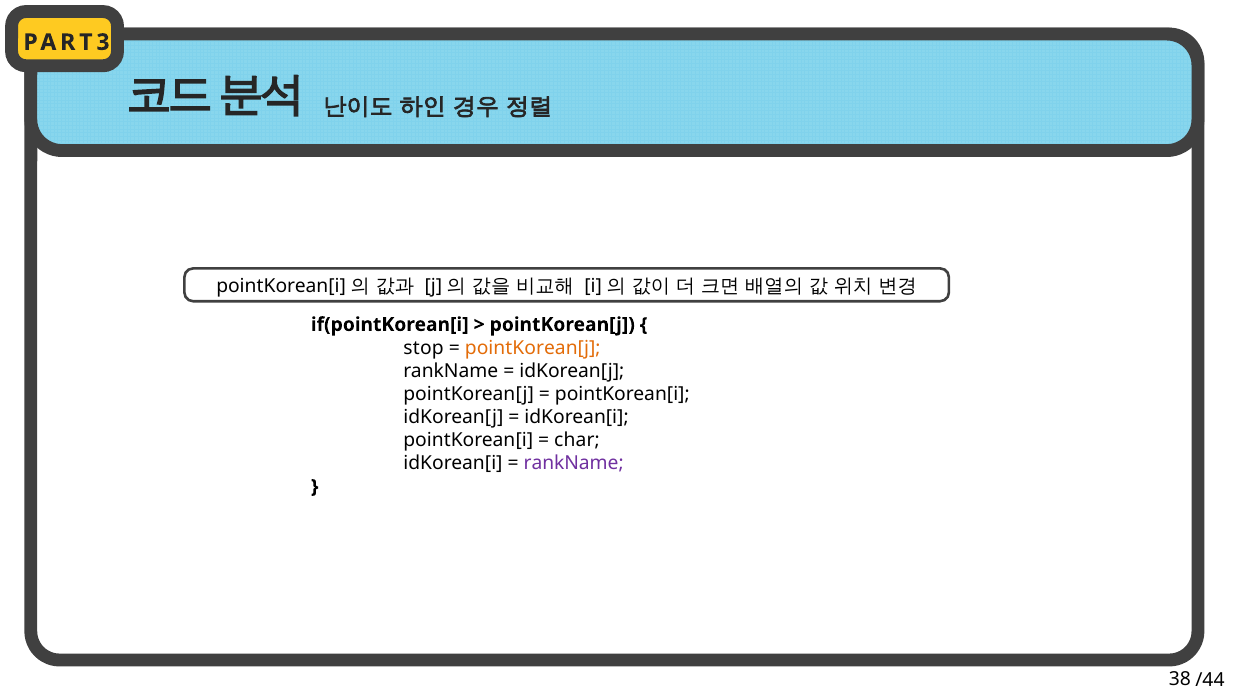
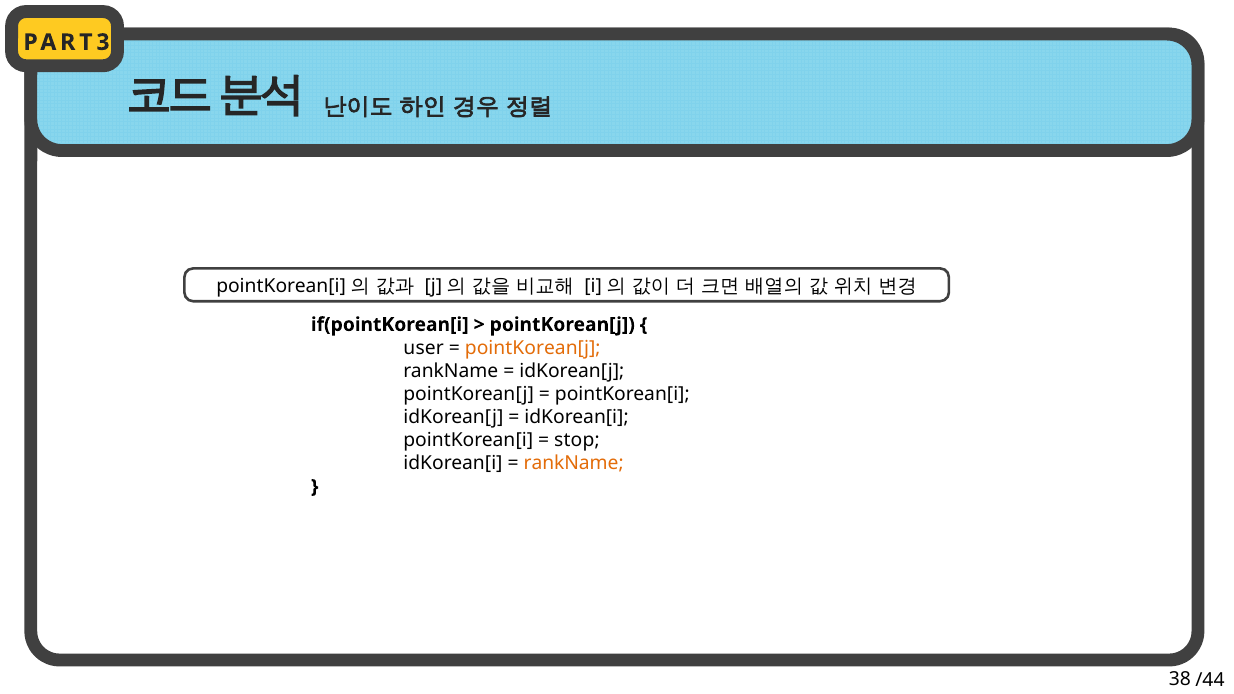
stop: stop -> user
char: char -> stop
rankName at (574, 463) colour: purple -> orange
